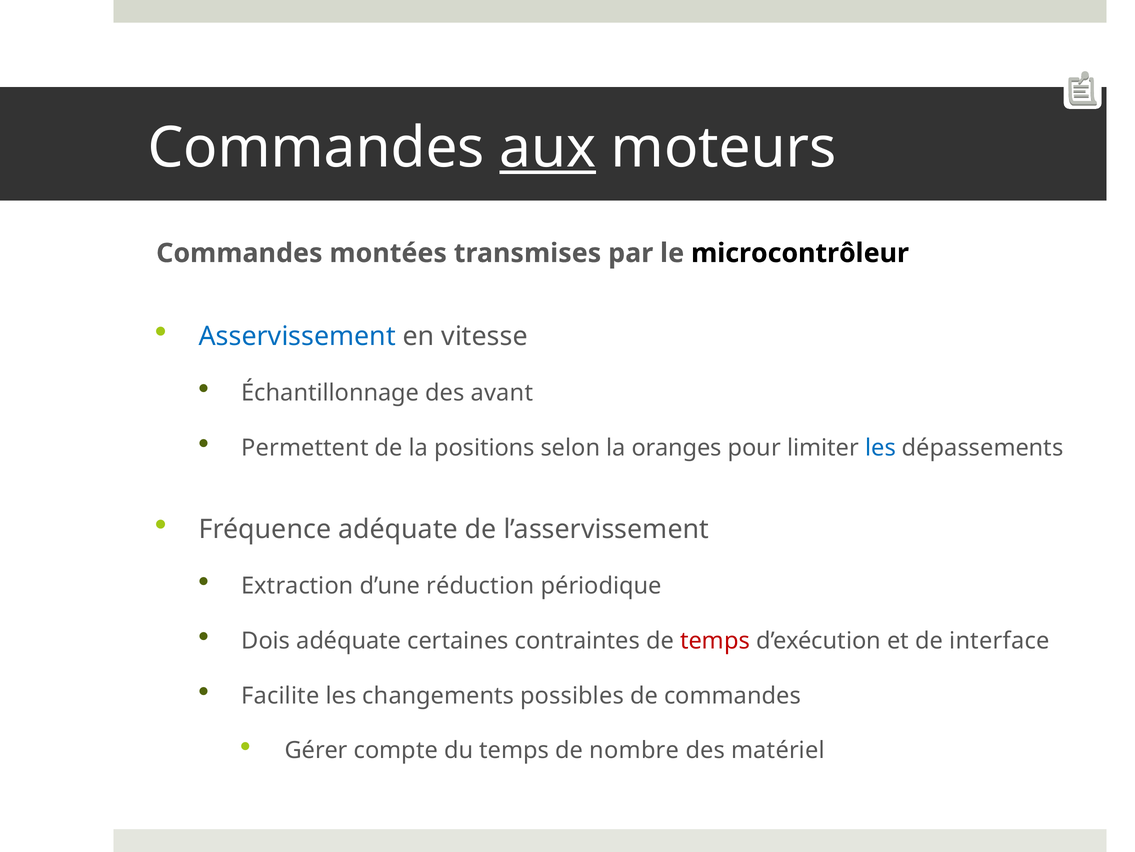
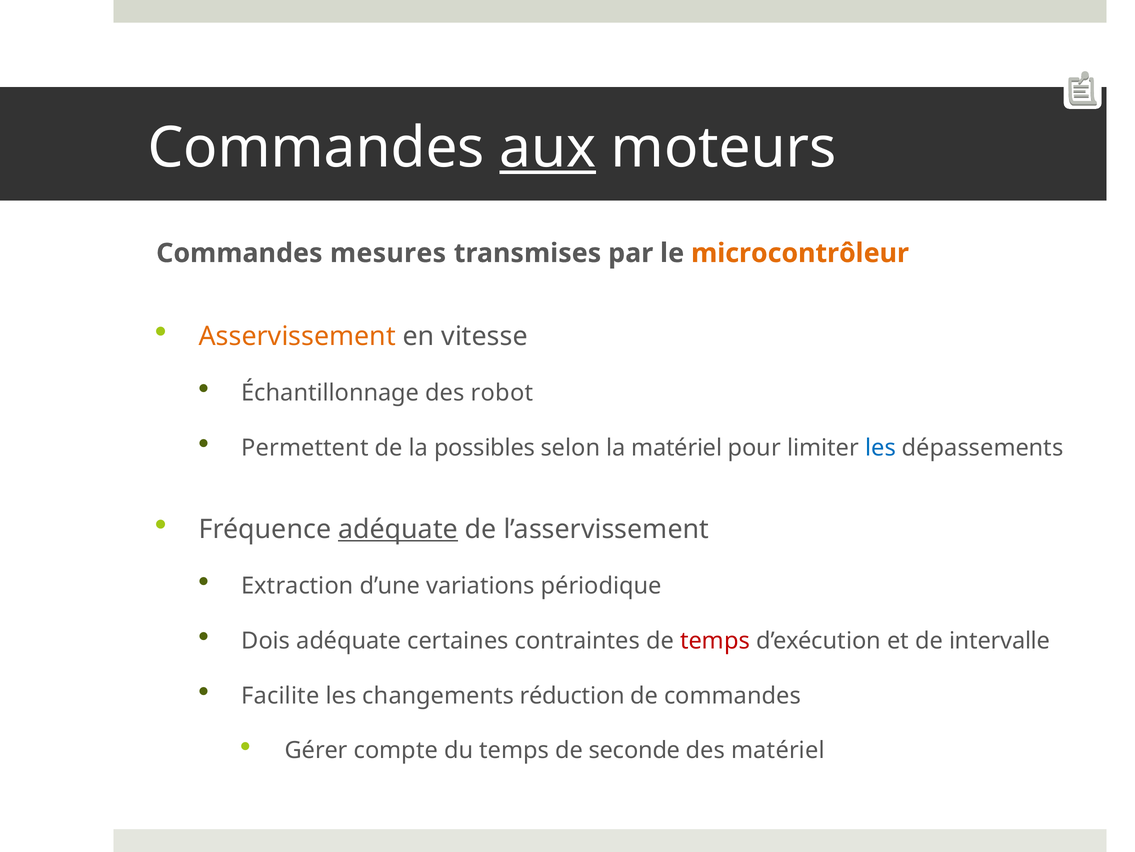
montées: montées -> mesures
microcontrôleur colour: black -> orange
Asservissement colour: blue -> orange
avant: avant -> robot
positions: positions -> possibles
la oranges: oranges -> matériel
adéquate at (398, 529) underline: none -> present
réduction: réduction -> variations
interface: interface -> intervalle
possibles: possibles -> réduction
nombre: nombre -> seconde
